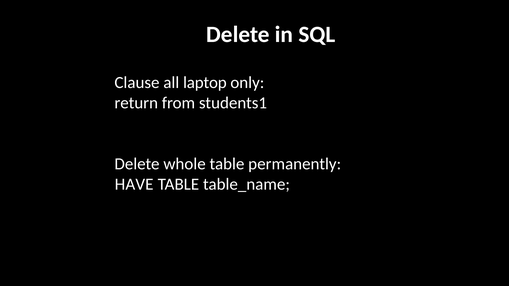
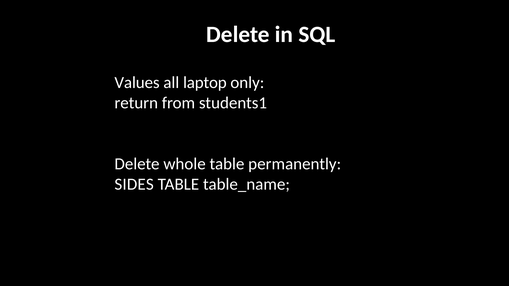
Clause: Clause -> Values
HAVE: HAVE -> SIDES
